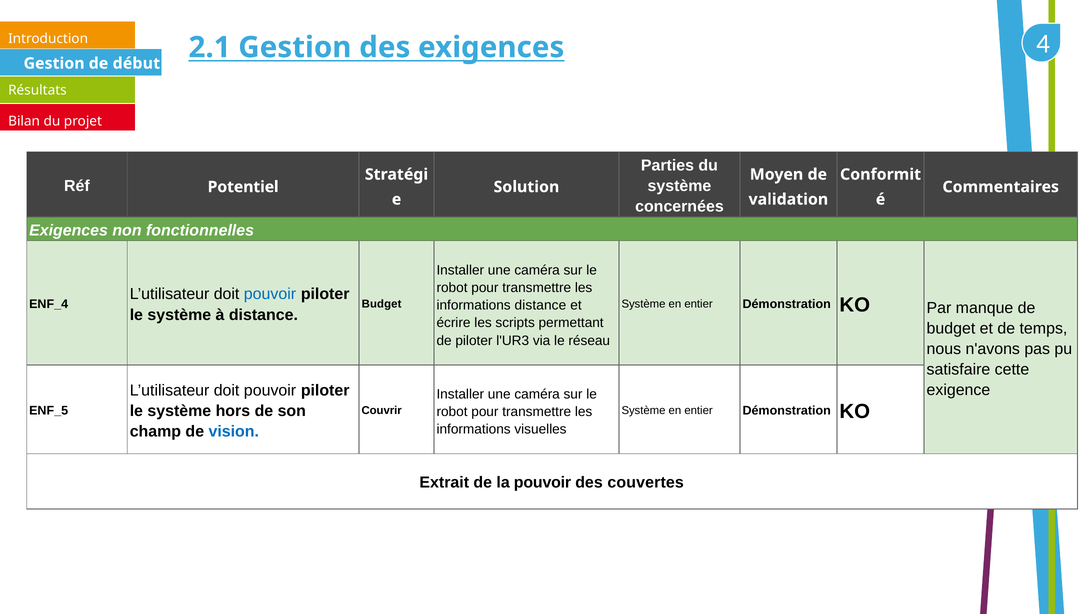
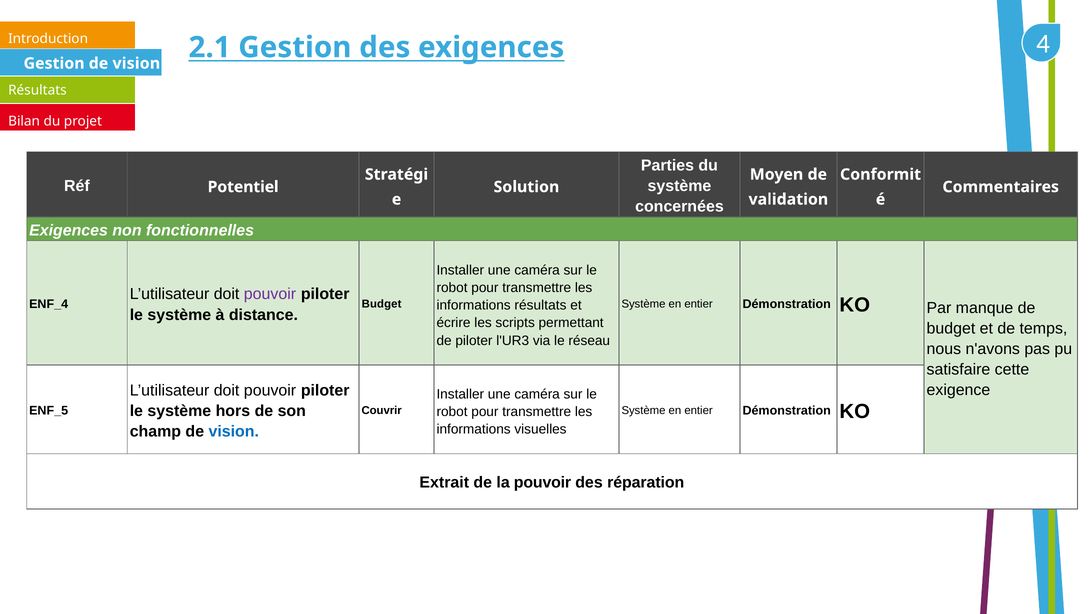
Gestion de début: début -> vision
pouvoir at (270, 294) colour: blue -> purple
distance at (540, 305): distance -> résultats
des couvertes: couvertes -> réparation
